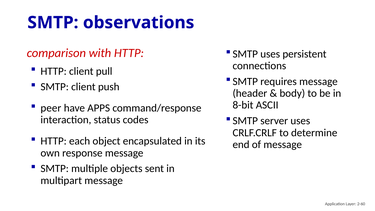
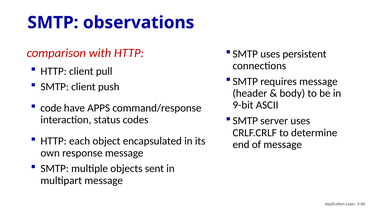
8-bit: 8-bit -> 9-bit
peer: peer -> code
